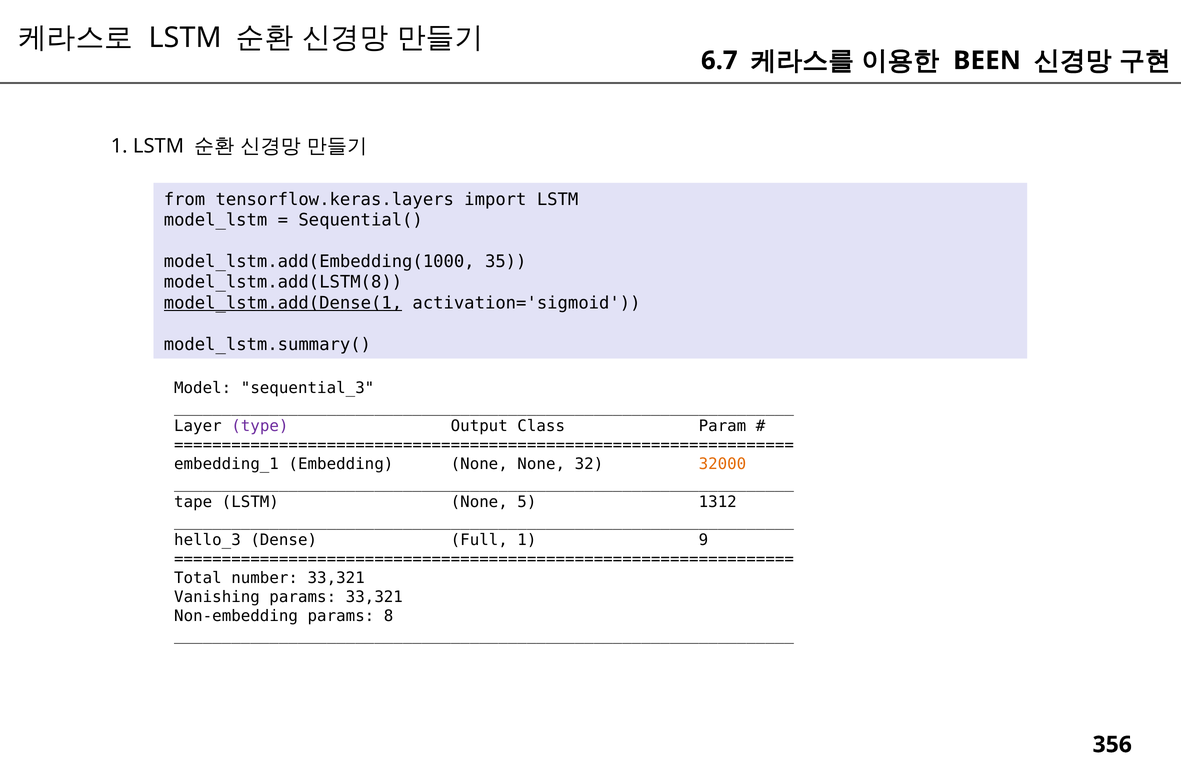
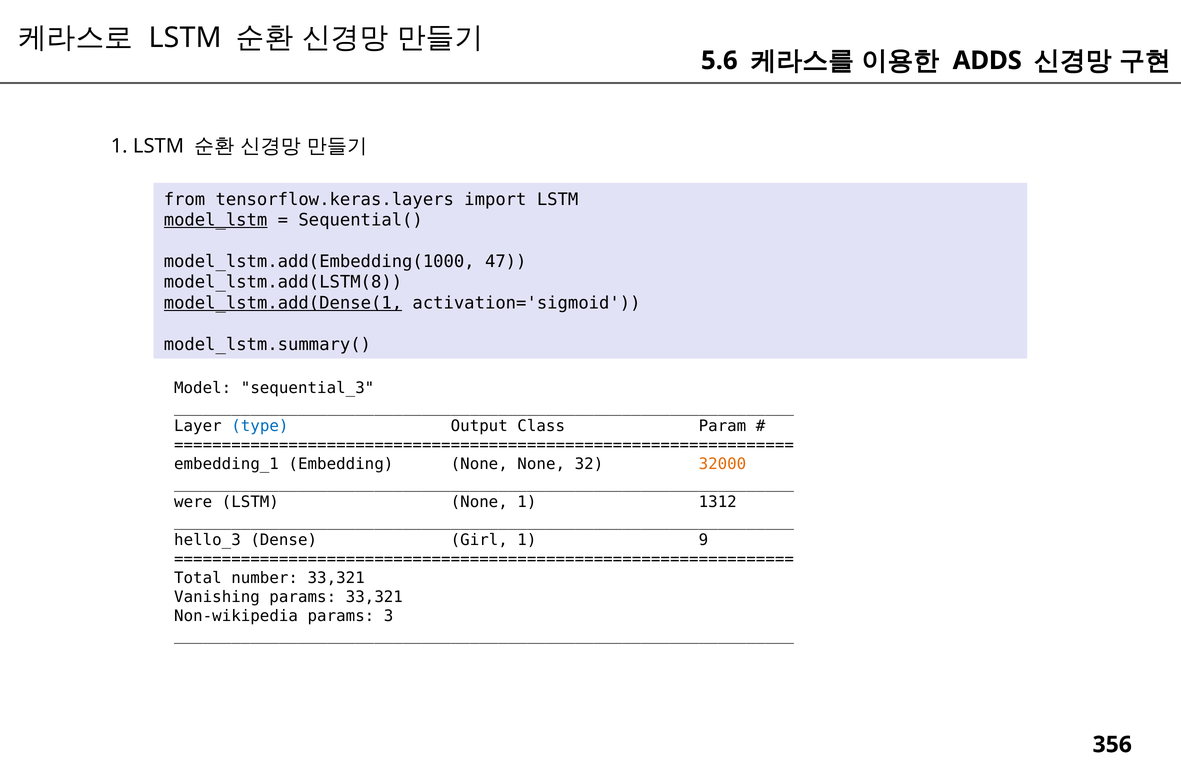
6.7: 6.7 -> 5.6
BEEN: BEEN -> ADDS
model_lstm underline: none -> present
35: 35 -> 47
type colour: purple -> blue
tape: tape -> were
None 5: 5 -> 1
Full: Full -> Girl
Non-embedding: Non-embedding -> Non-wikipedia
8: 8 -> 3
